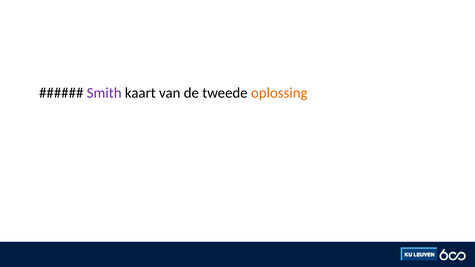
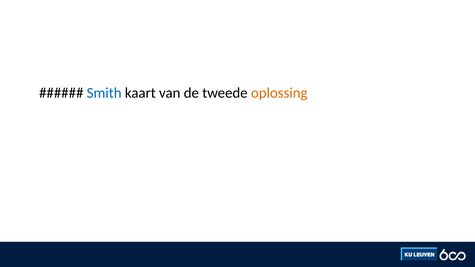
Smith colour: purple -> blue
